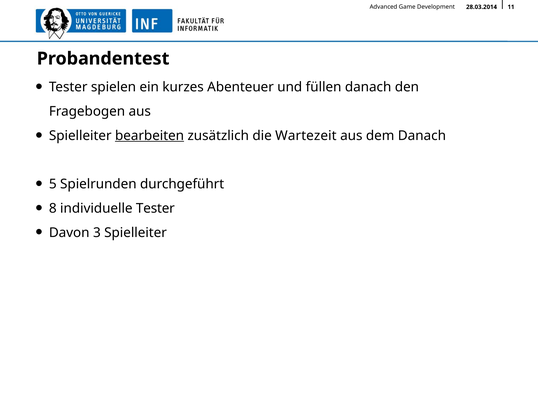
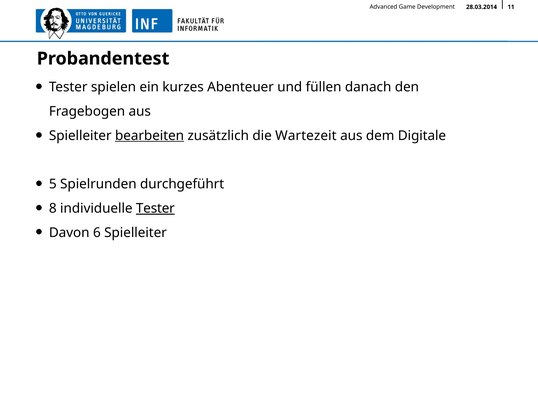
dem Danach: Danach -> Digitale
Tester at (155, 208) underline: none -> present
3: 3 -> 6
